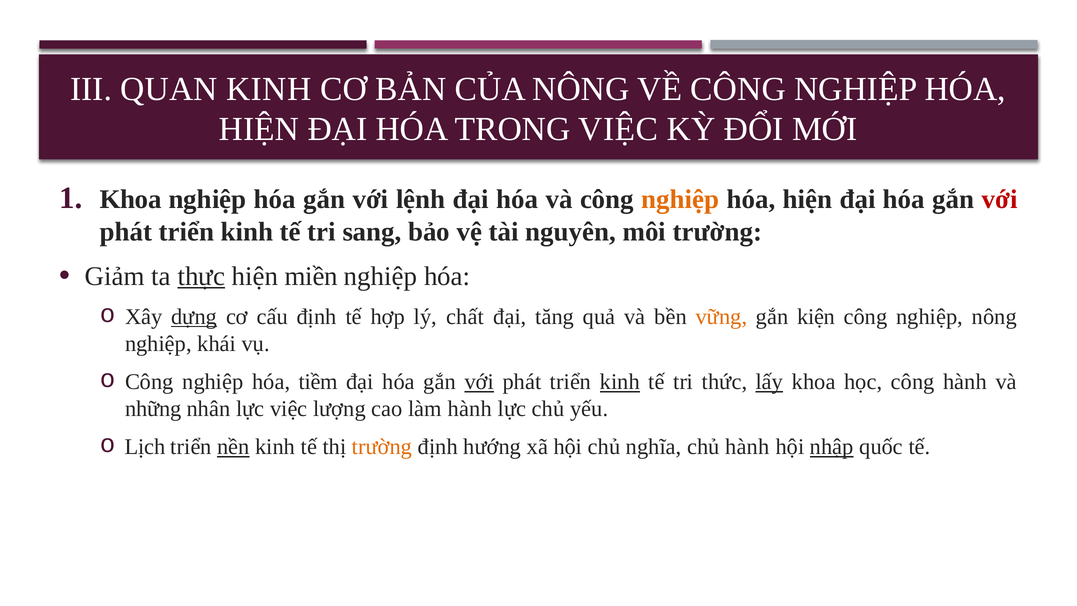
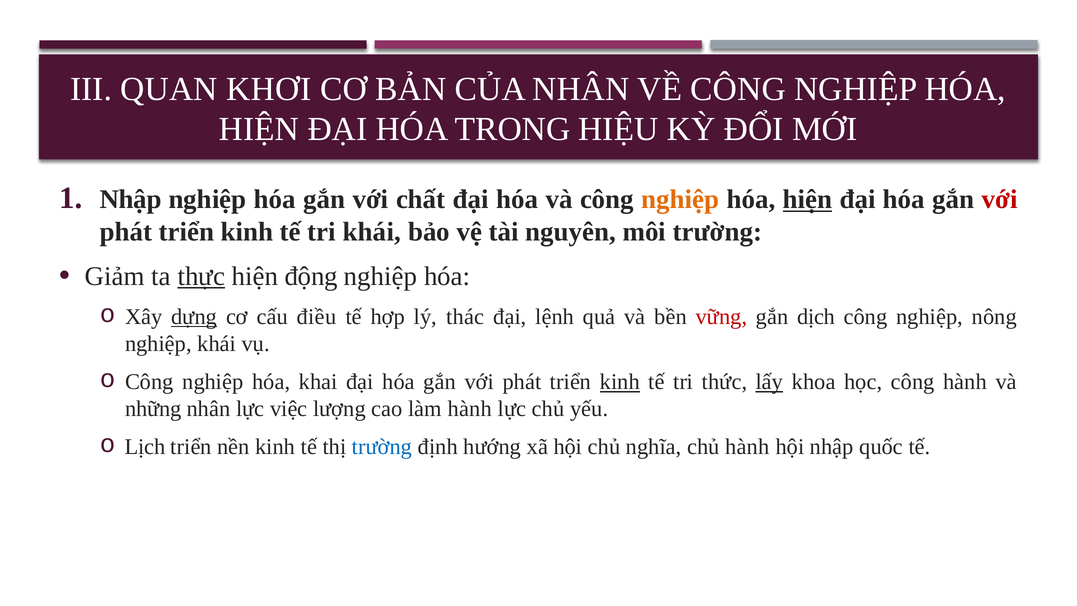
QUAN KINH: KINH -> KHƠI
CỦA NÔNG: NÔNG -> NHÂN
TRONG VIỆC: VIỆC -> HIỆU
Khoa at (131, 199): Khoa -> Nhập
lệnh: lệnh -> chất
hiện at (807, 199) underline: none -> present
tri sang: sang -> khái
miền: miền -> động
cấu định: định -> điều
chất: chất -> thác
tăng: tăng -> lệnh
vững colour: orange -> red
kiện: kiện -> dịch
tiềm: tiềm -> khai
với at (479, 382) underline: present -> none
nền underline: present -> none
trường at (382, 447) colour: orange -> blue
nhập at (832, 447) underline: present -> none
